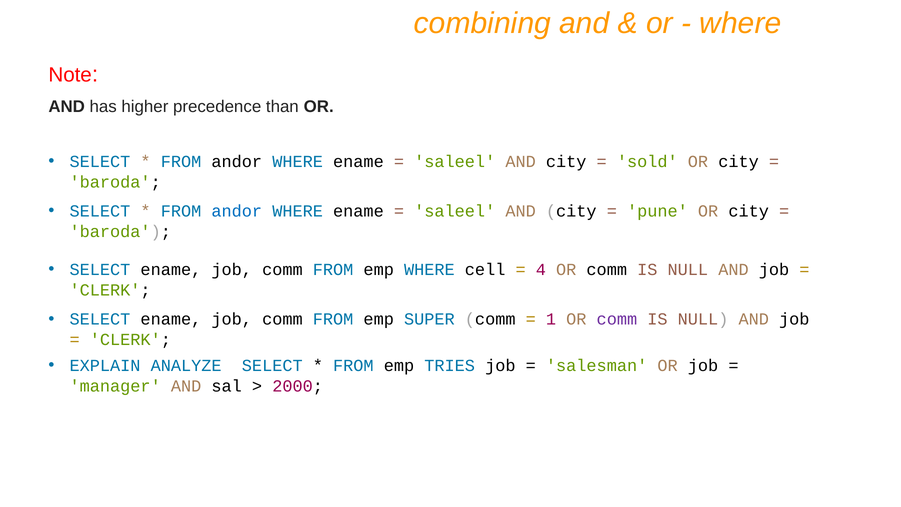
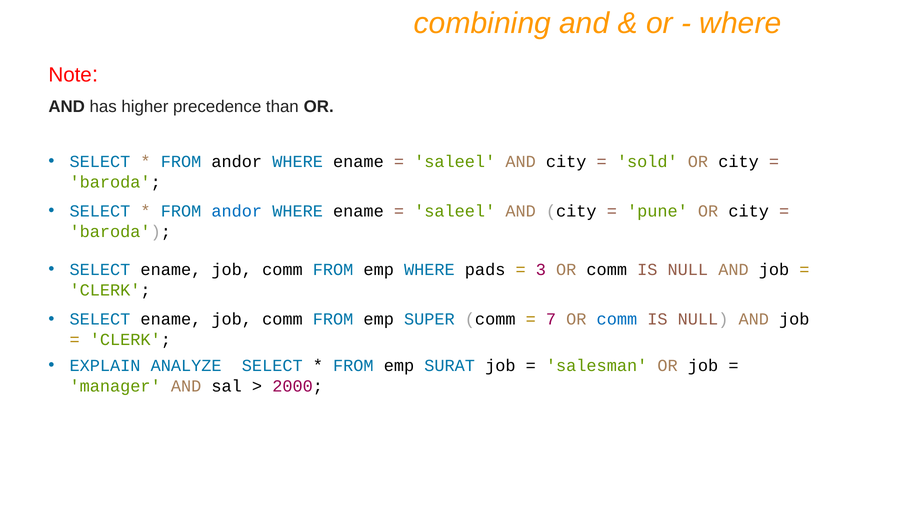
cell: cell -> pads
4: 4 -> 3
1: 1 -> 7
comm at (617, 319) colour: purple -> blue
TRIES: TRIES -> SURAT
